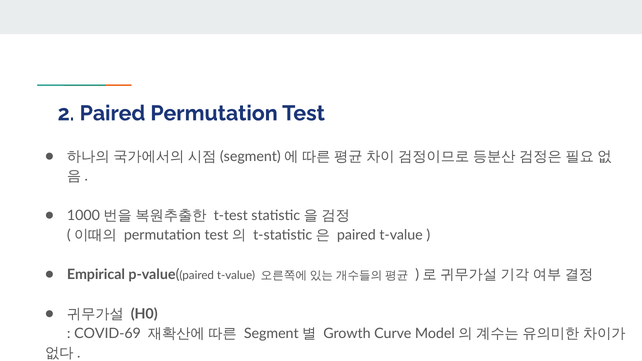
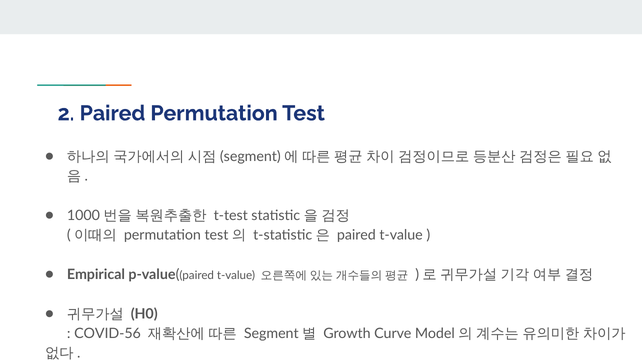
COVID-69: COVID-69 -> COVID-56
